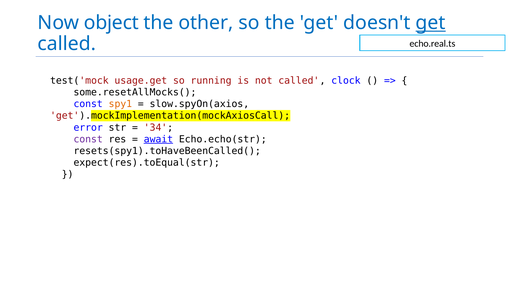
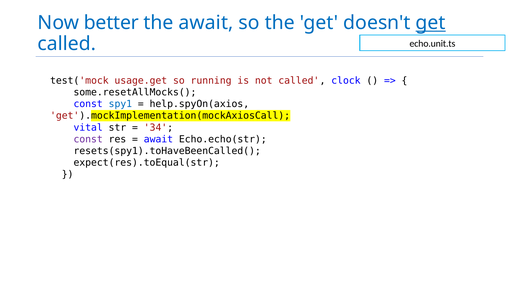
object: object -> better
the other: other -> await
echo.real.ts: echo.real.ts -> echo.unit.ts
spy1 colour: orange -> blue
slow.spyOn(axios: slow.spyOn(axios -> help.spyOn(axios
error: error -> vital
await at (158, 139) underline: present -> none
